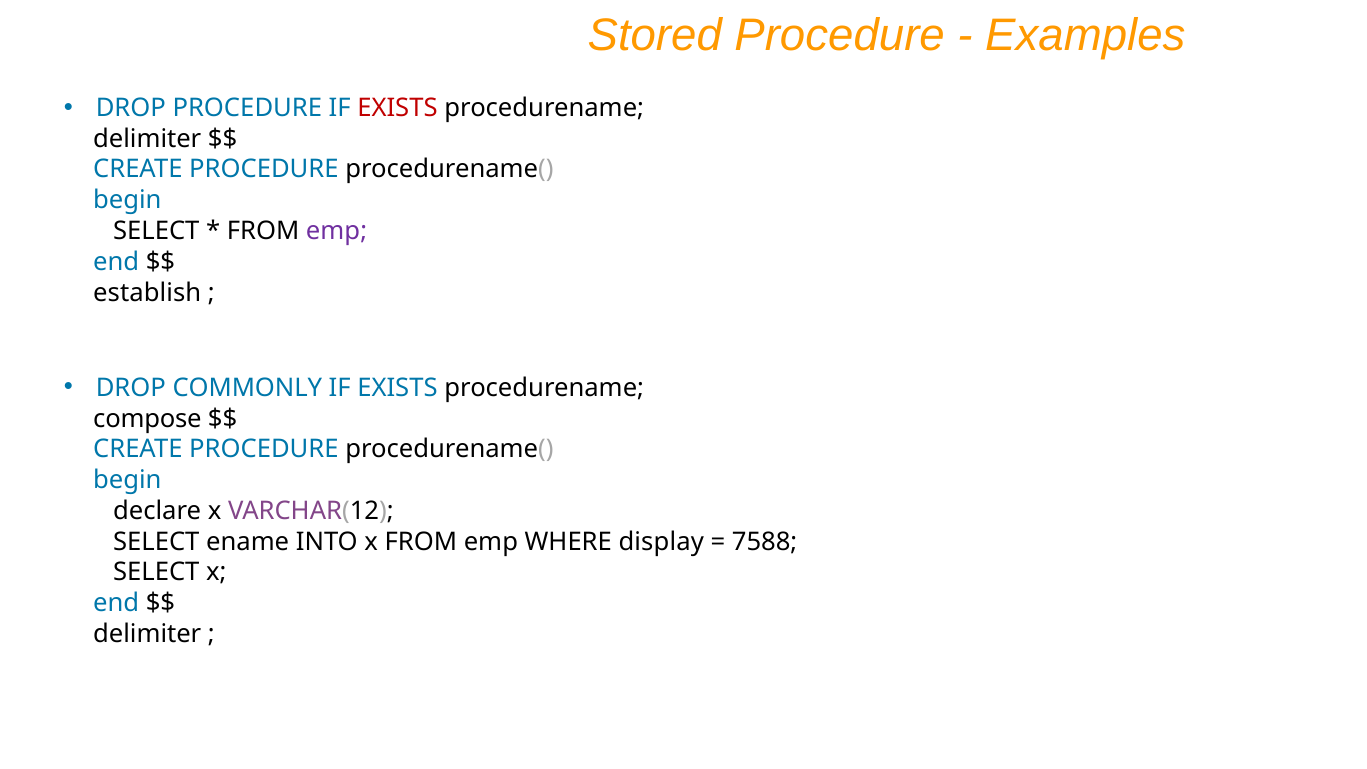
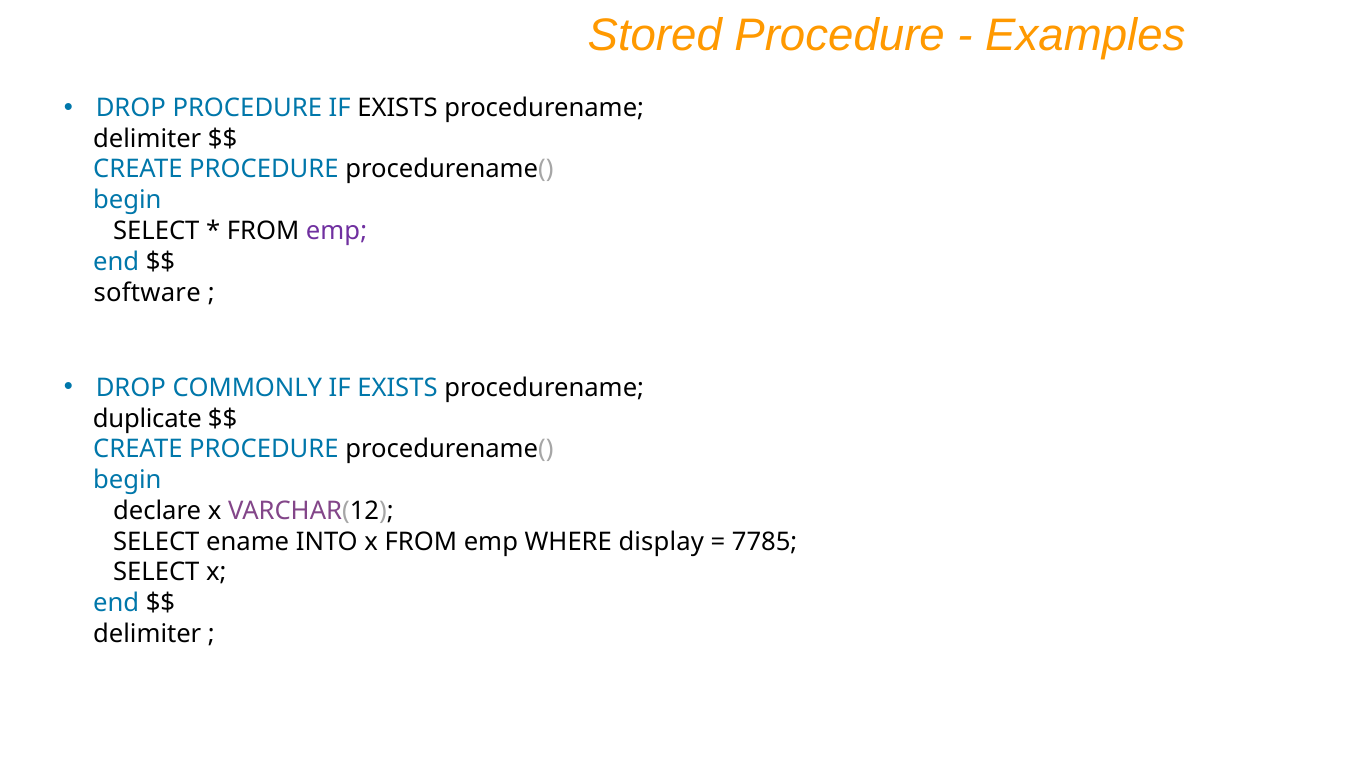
EXISTS at (397, 108) colour: red -> black
establish: establish -> software
compose: compose -> duplicate
7588: 7588 -> 7785
